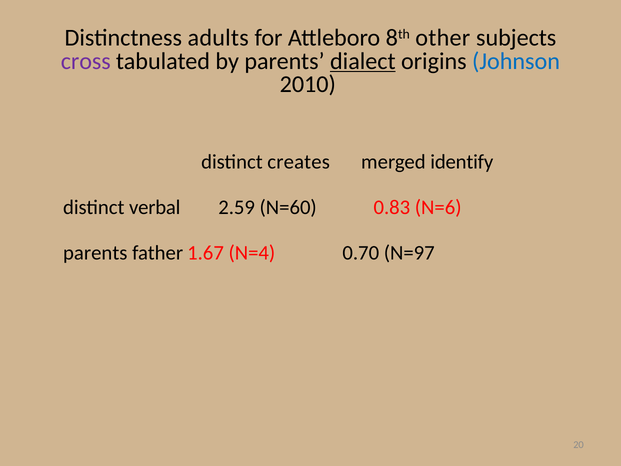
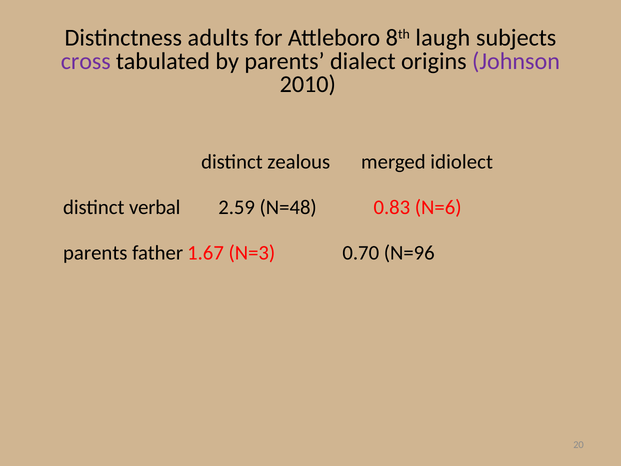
other: other -> laugh
dialect underline: present -> none
Johnson colour: blue -> purple
creates: creates -> zealous
identify: identify -> idiolect
N=60: N=60 -> N=48
N=4: N=4 -> N=3
N=97: N=97 -> N=96
